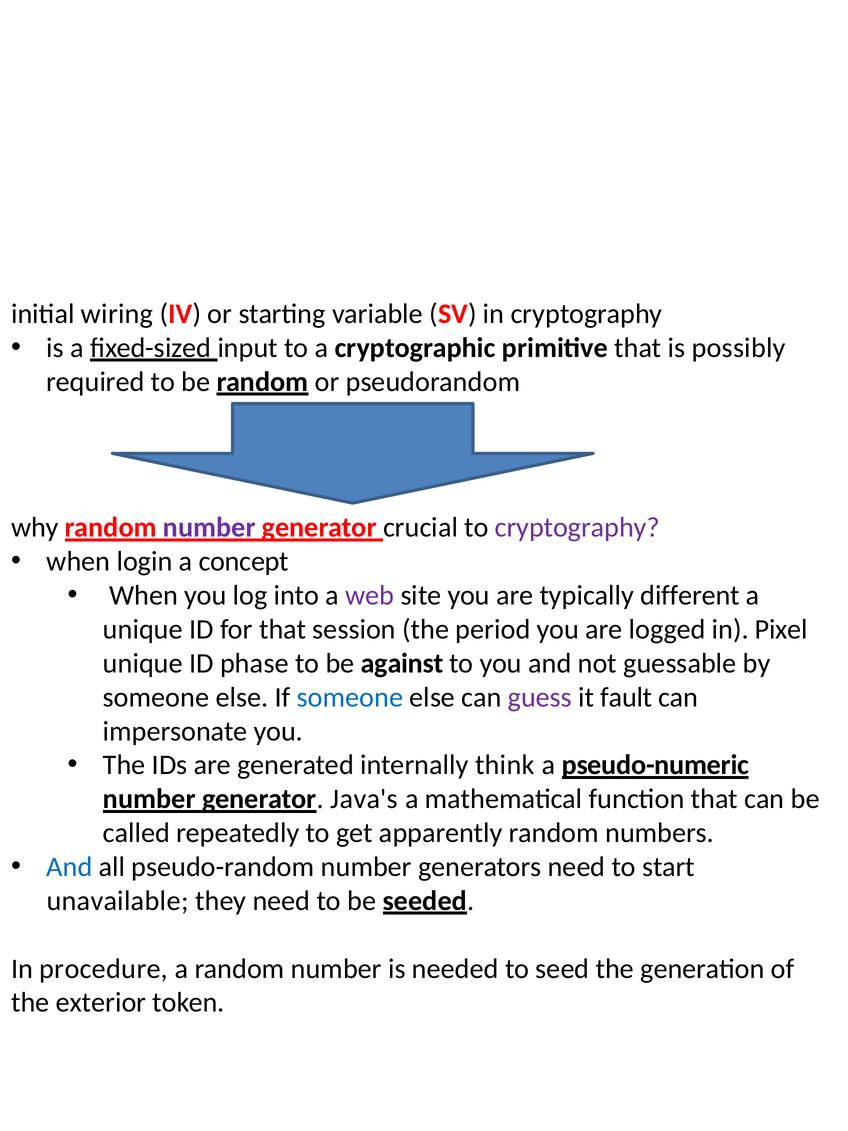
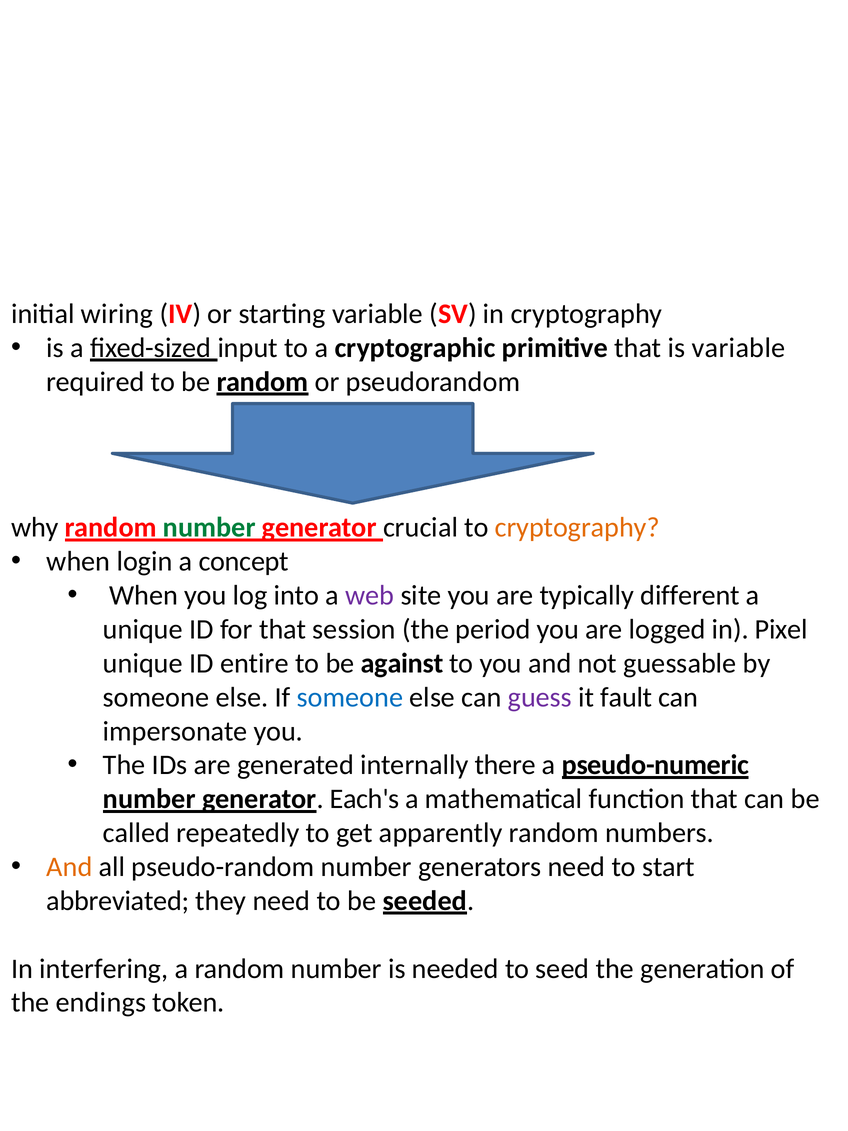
is possibly: possibly -> variable
number at (209, 527) colour: purple -> green
cryptography at (577, 527) colour: purple -> orange
phase: phase -> entire
think: think -> there
Java's: Java's -> Each's
And at (69, 867) colour: blue -> orange
unavailable: unavailable -> abbreviated
procedure: procedure -> interfering
exterior: exterior -> endings
